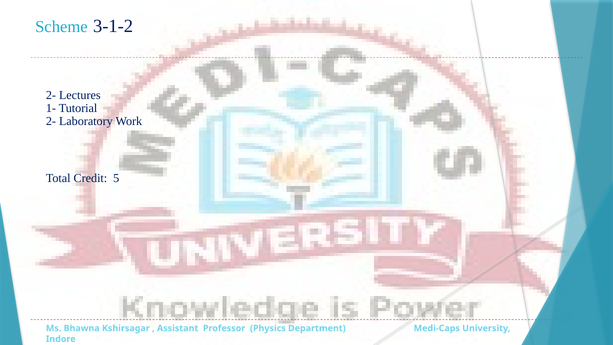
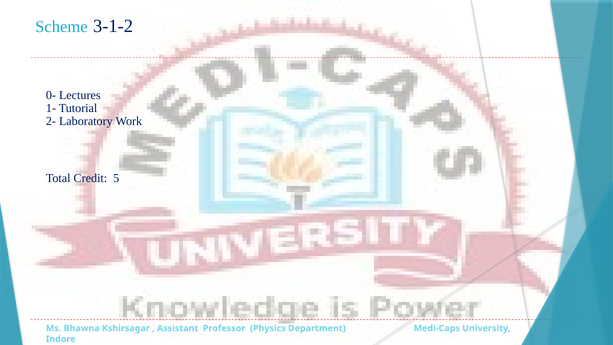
2- at (51, 95): 2- -> 0-
